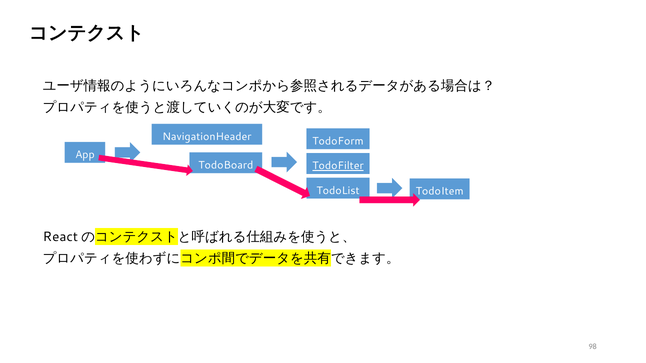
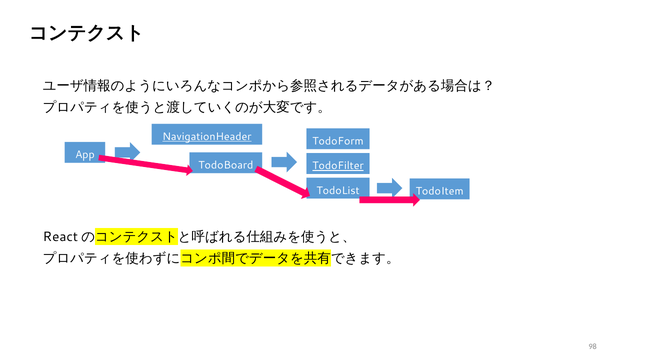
NavigationHeader underline: none -> present
